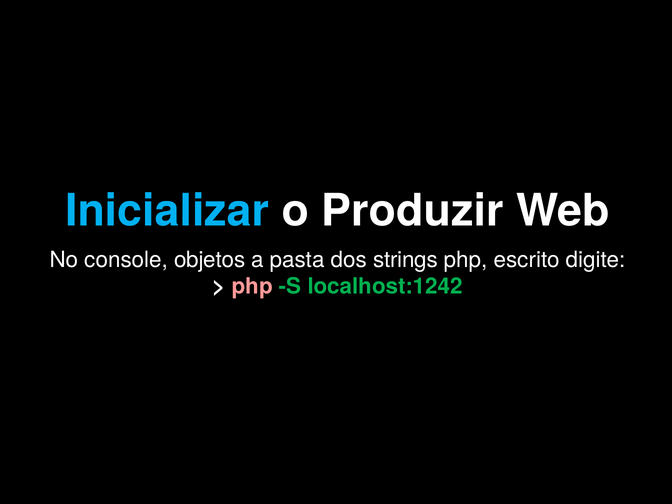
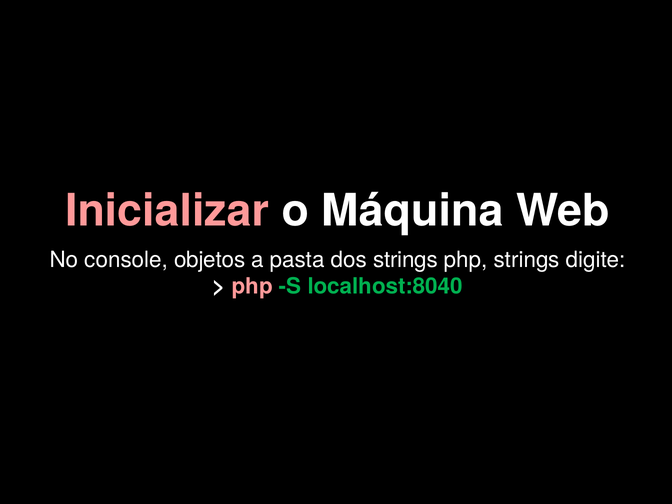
Inicializar colour: light blue -> pink
Produzir: Produzir -> Máquina
php escrito: escrito -> strings
localhost:1242: localhost:1242 -> localhost:8040
